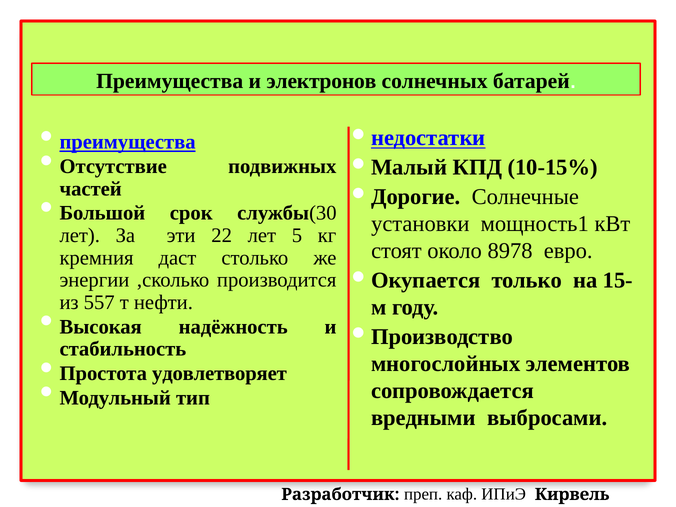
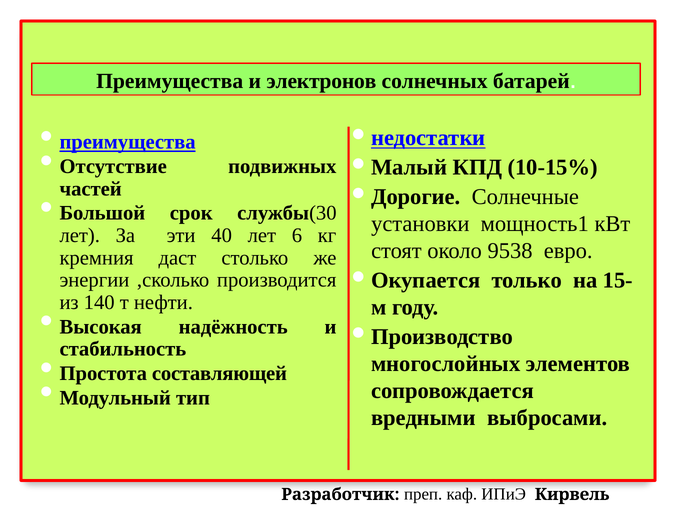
22: 22 -> 40
5: 5 -> 6
8978: 8978 -> 9538
557: 557 -> 140
удовлетворяет: удовлетворяет -> составляющей
